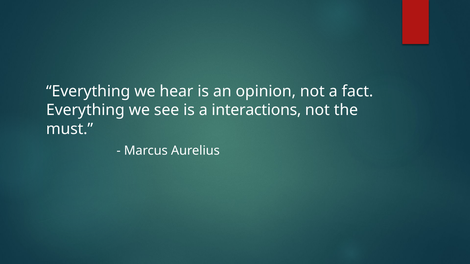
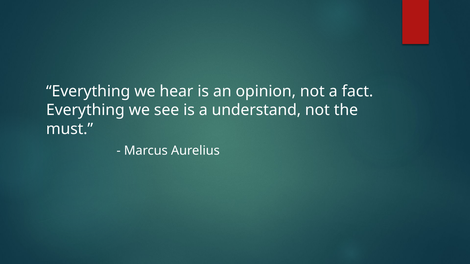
interactions: interactions -> understand
